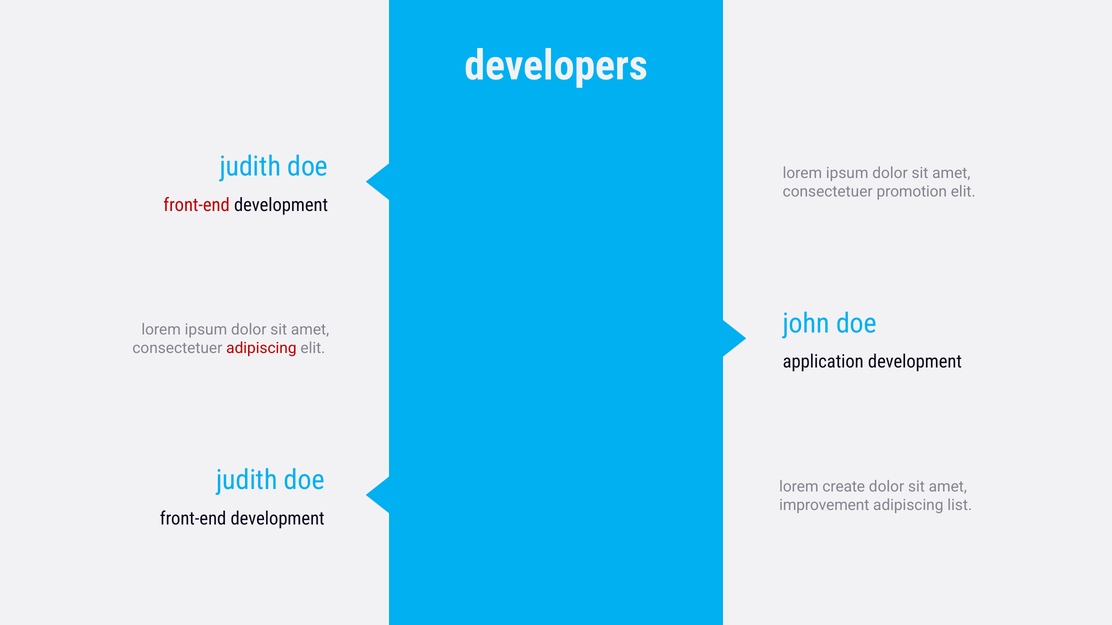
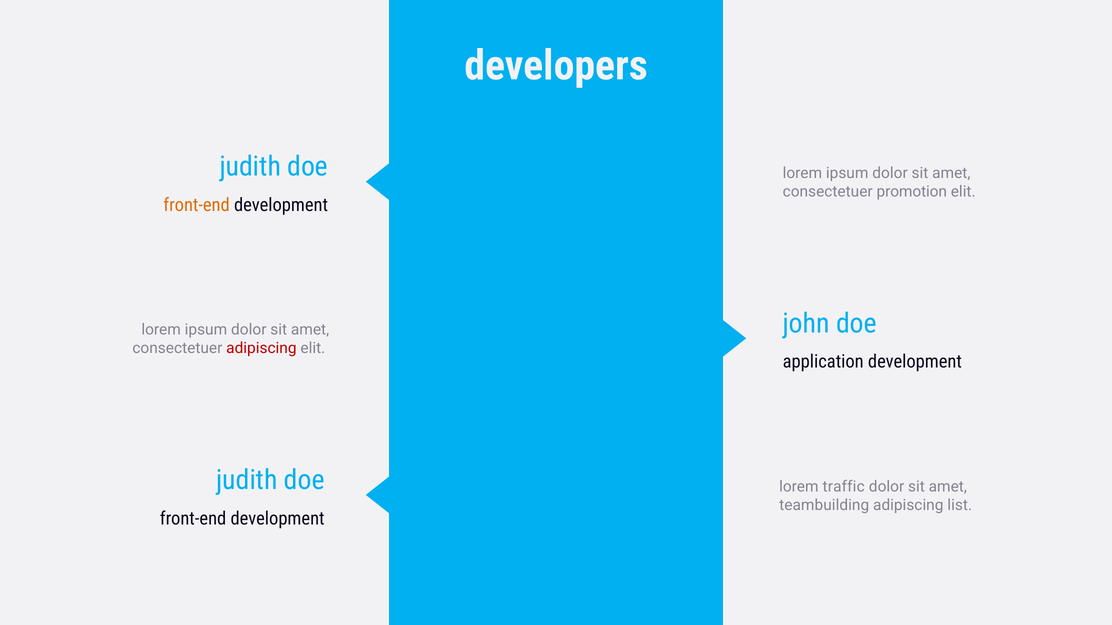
front-end at (197, 205) colour: red -> orange
create: create -> traffic
improvement: improvement -> teambuilding
